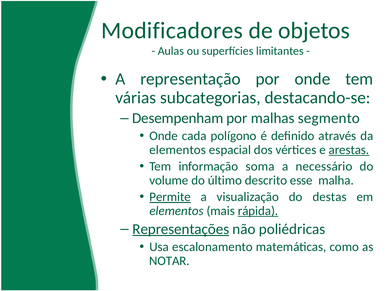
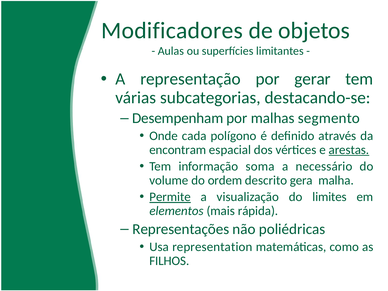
por onde: onde -> gerar
elementos at (178, 150): elementos -> encontram
último: último -> ordem
esse: esse -> gera
destas: destas -> limites
rápida underline: present -> none
Representações underline: present -> none
escalonamento: escalonamento -> representation
NOTAR: NOTAR -> FILHOS
